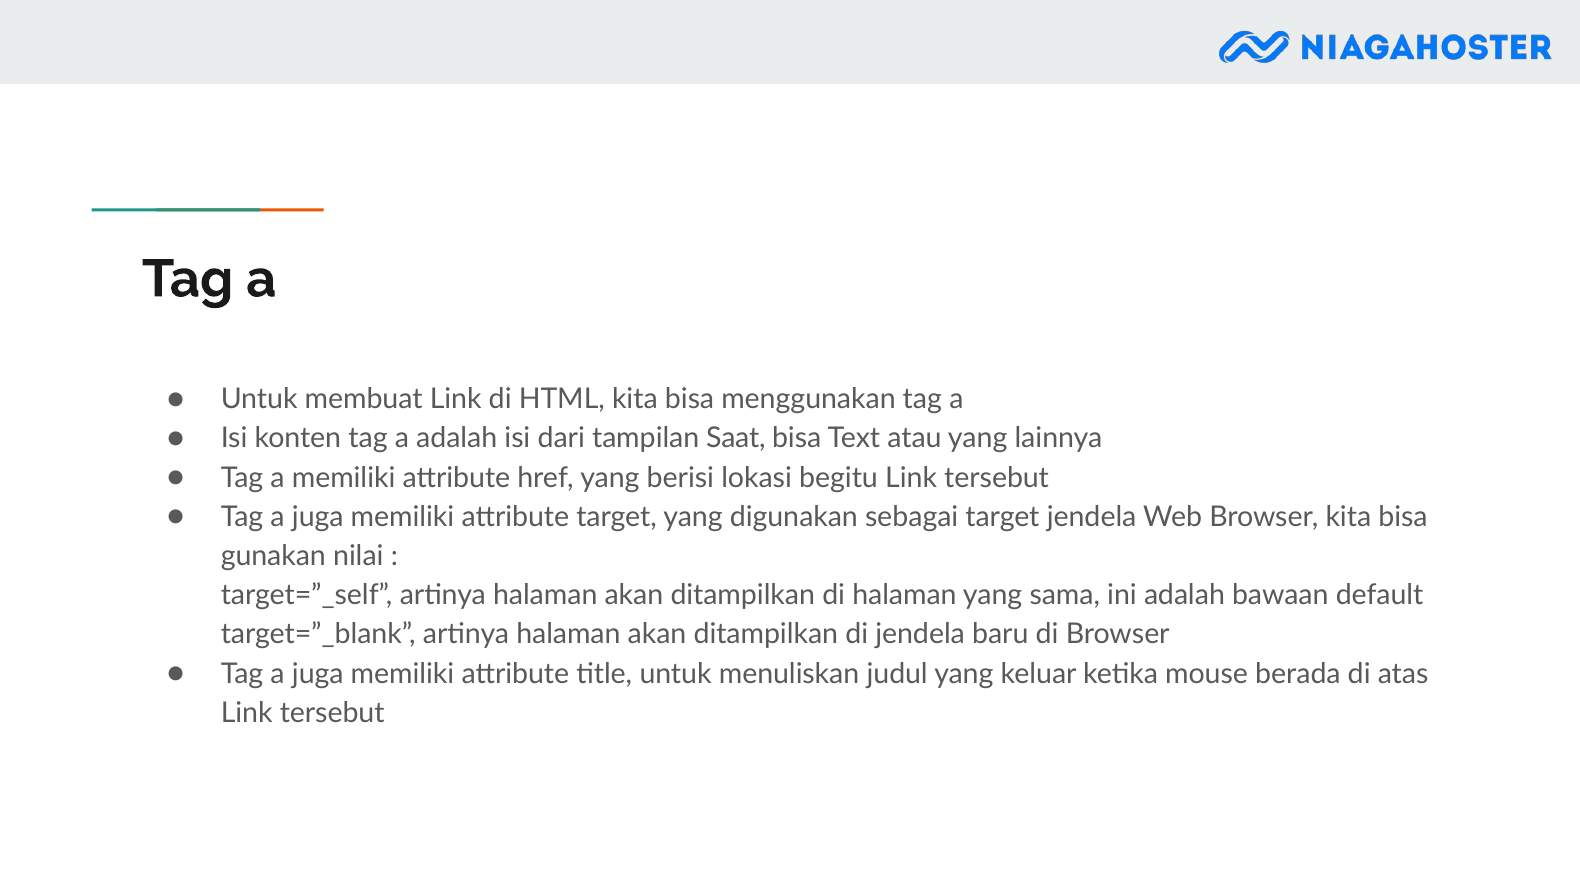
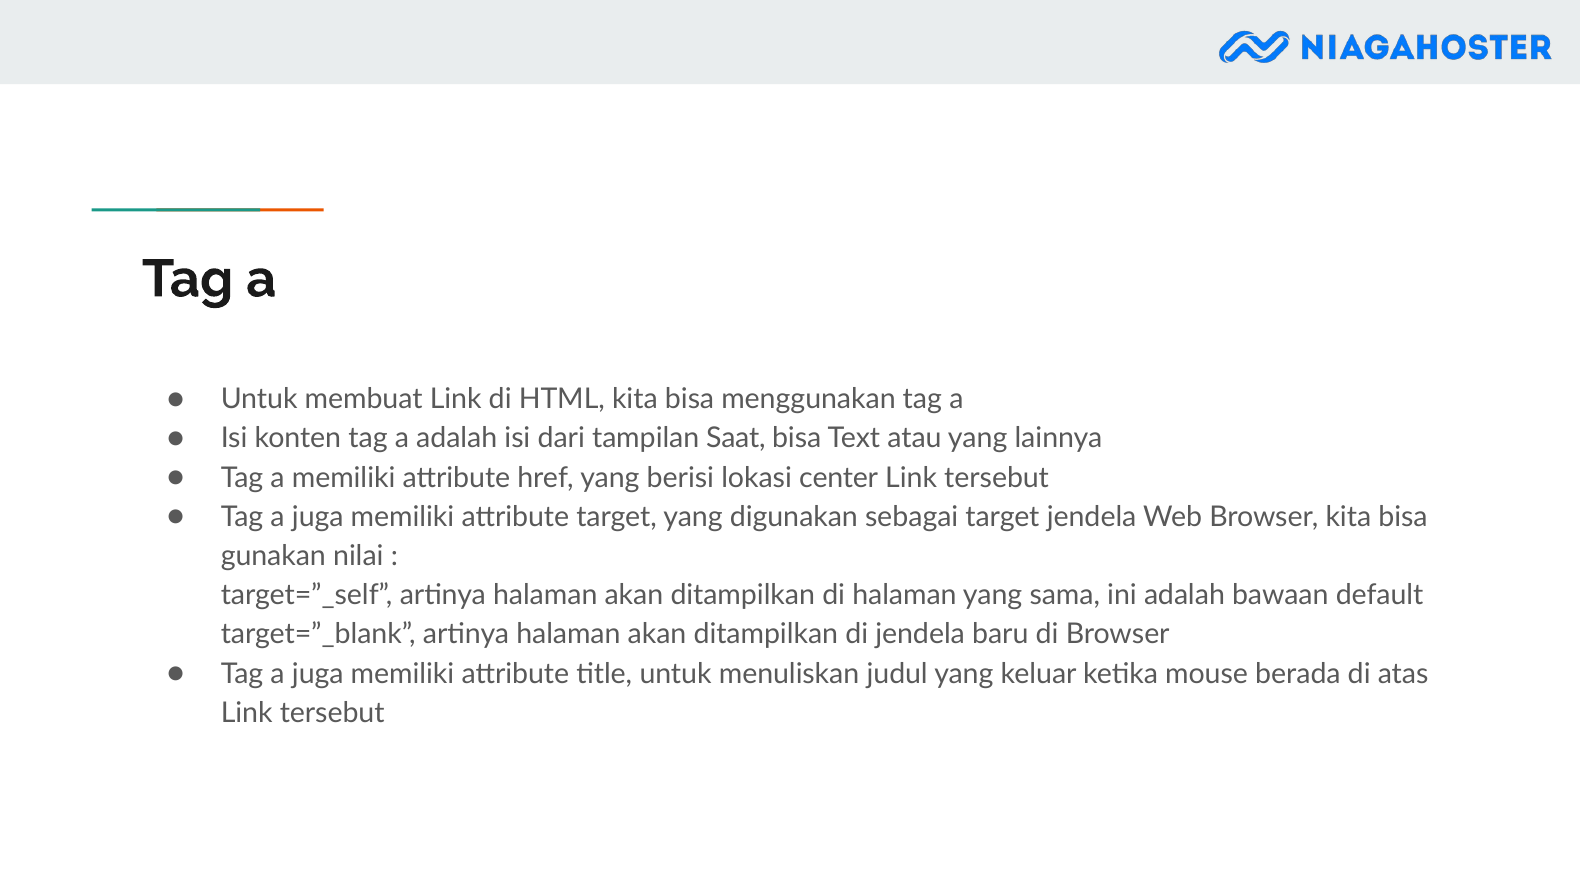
begitu: begitu -> center
